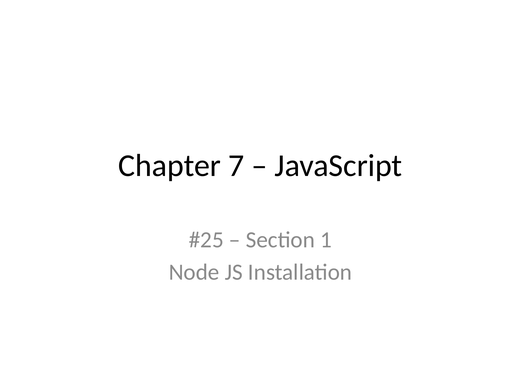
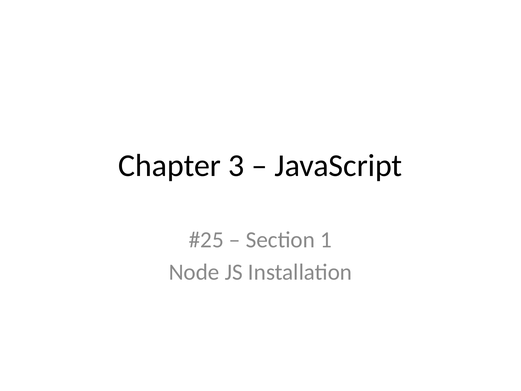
7: 7 -> 3
